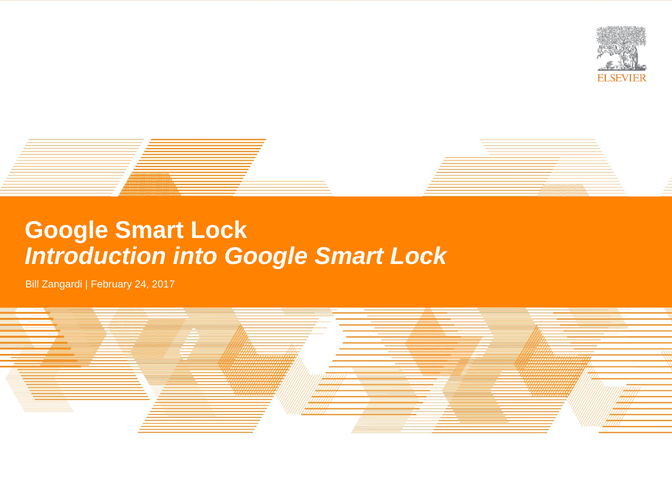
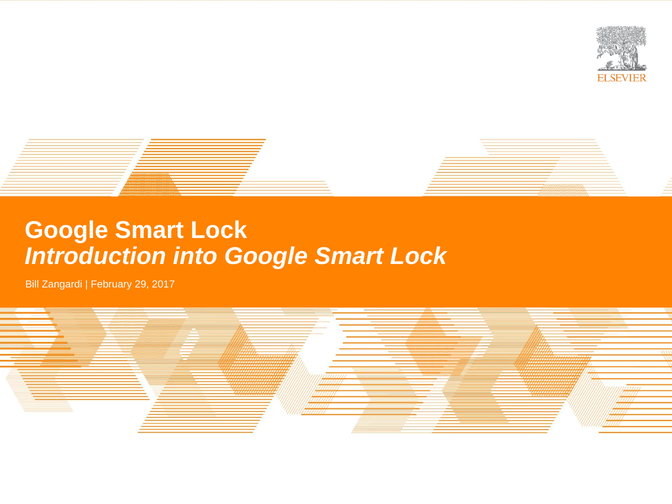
24: 24 -> 29
